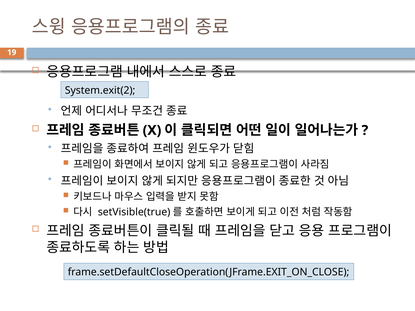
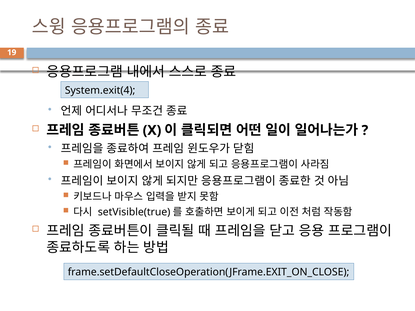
System.exit(2: System.exit(2 -> System.exit(4
